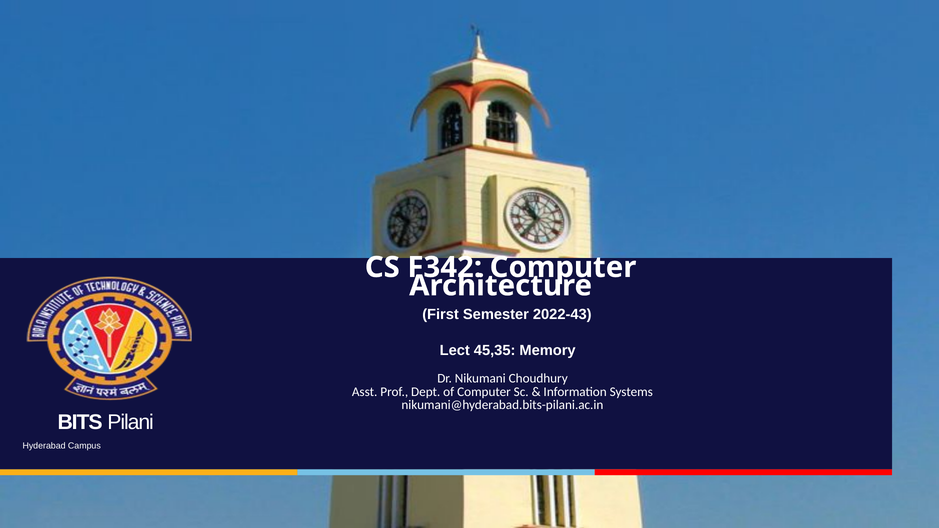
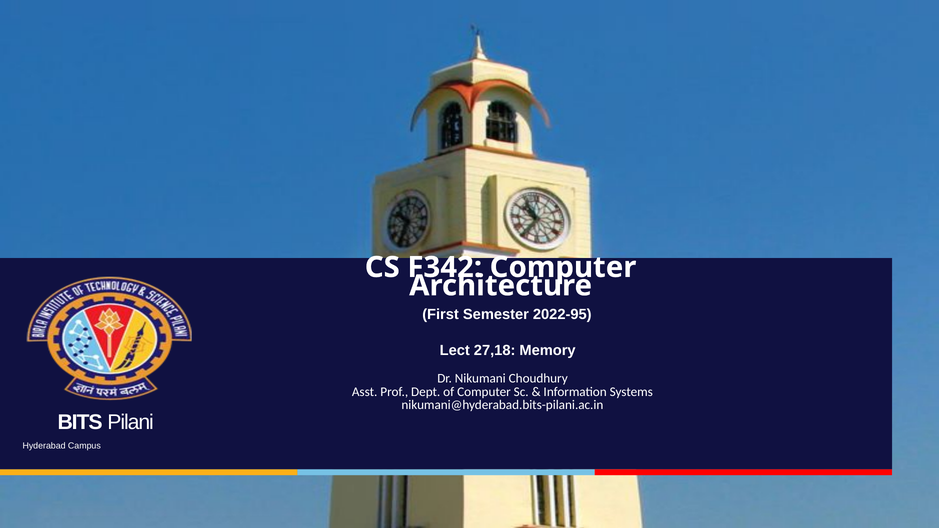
2022-43: 2022-43 -> 2022-95
45,35: 45,35 -> 27,18
